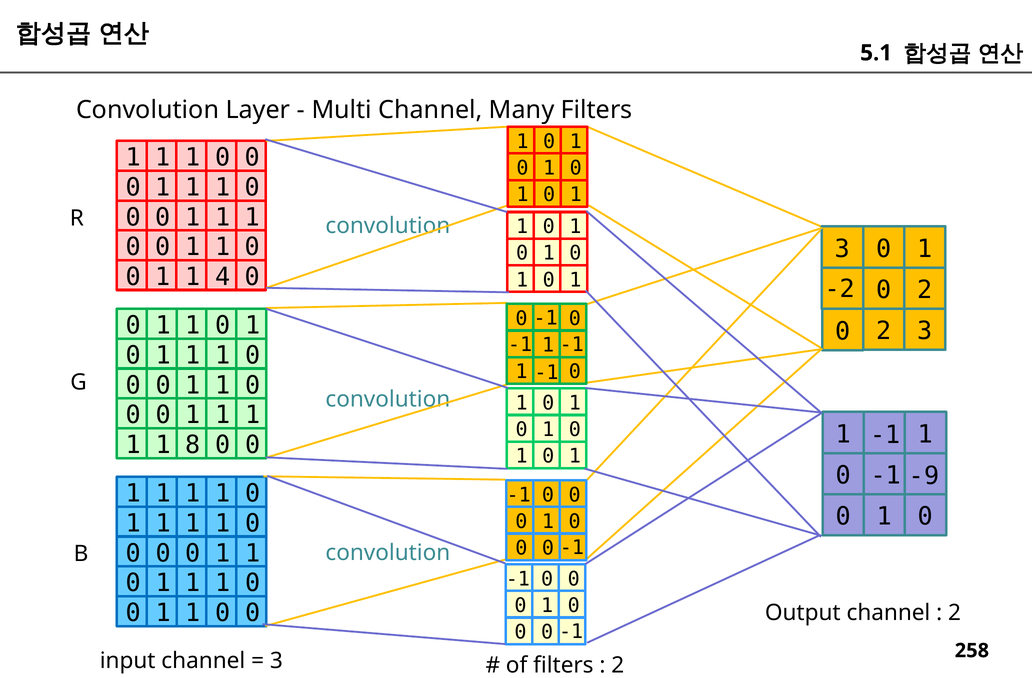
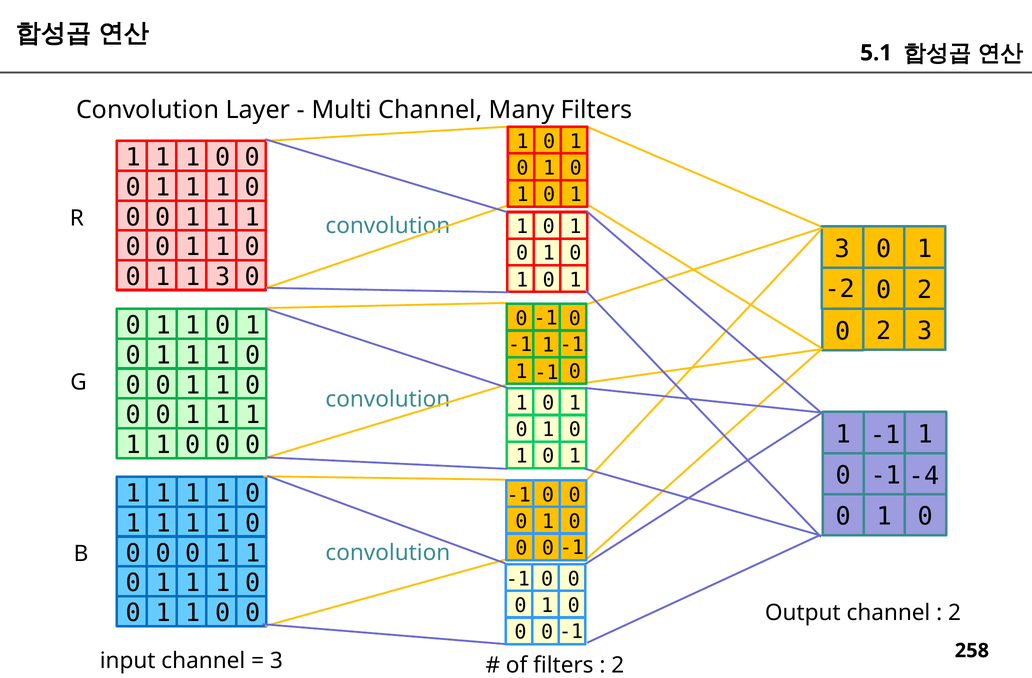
1 4: 4 -> 3
8 at (193, 445): 8 -> 0
-9: -9 -> -4
